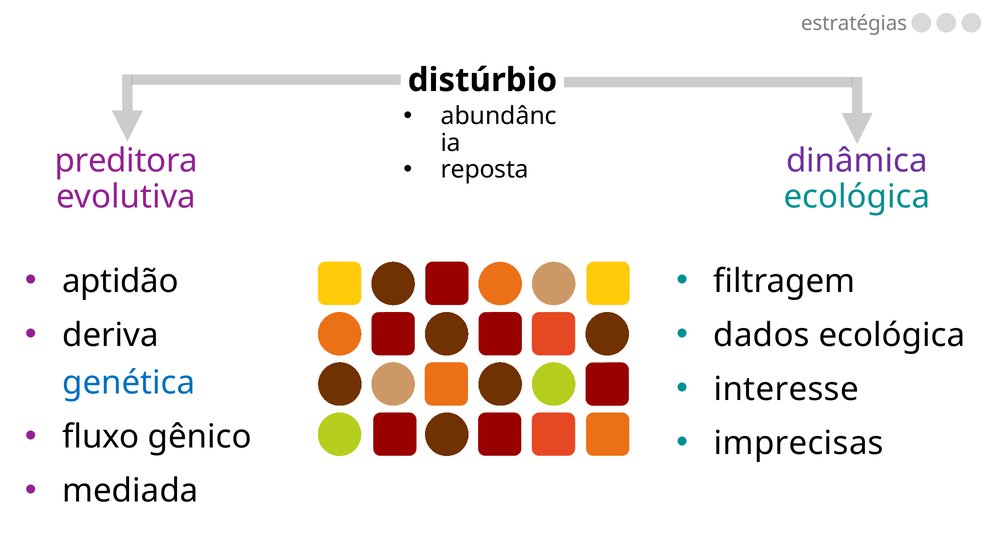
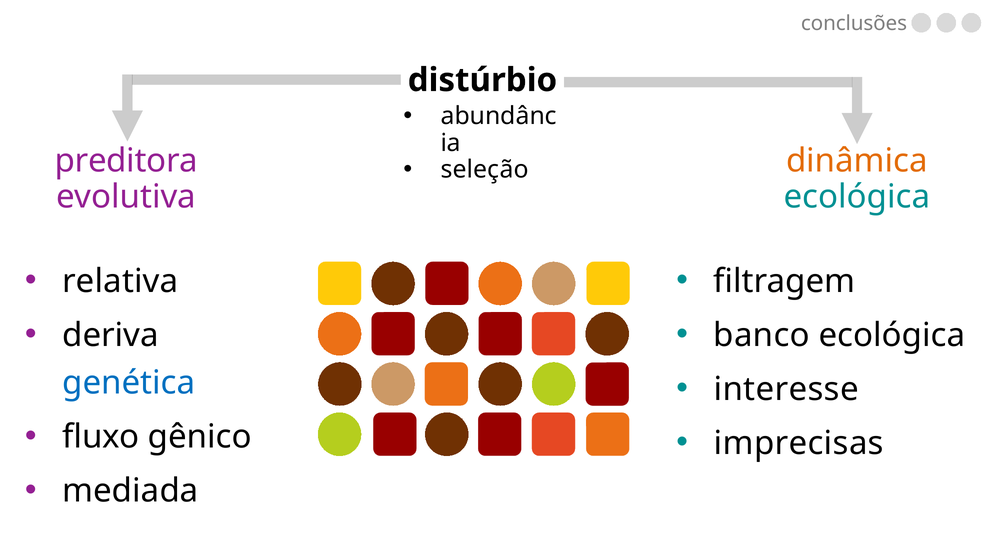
estratégias: estratégias -> conclusões
dinâmica colour: purple -> orange
reposta: reposta -> seleção
aptidão: aptidão -> relativa
dados: dados -> banco
